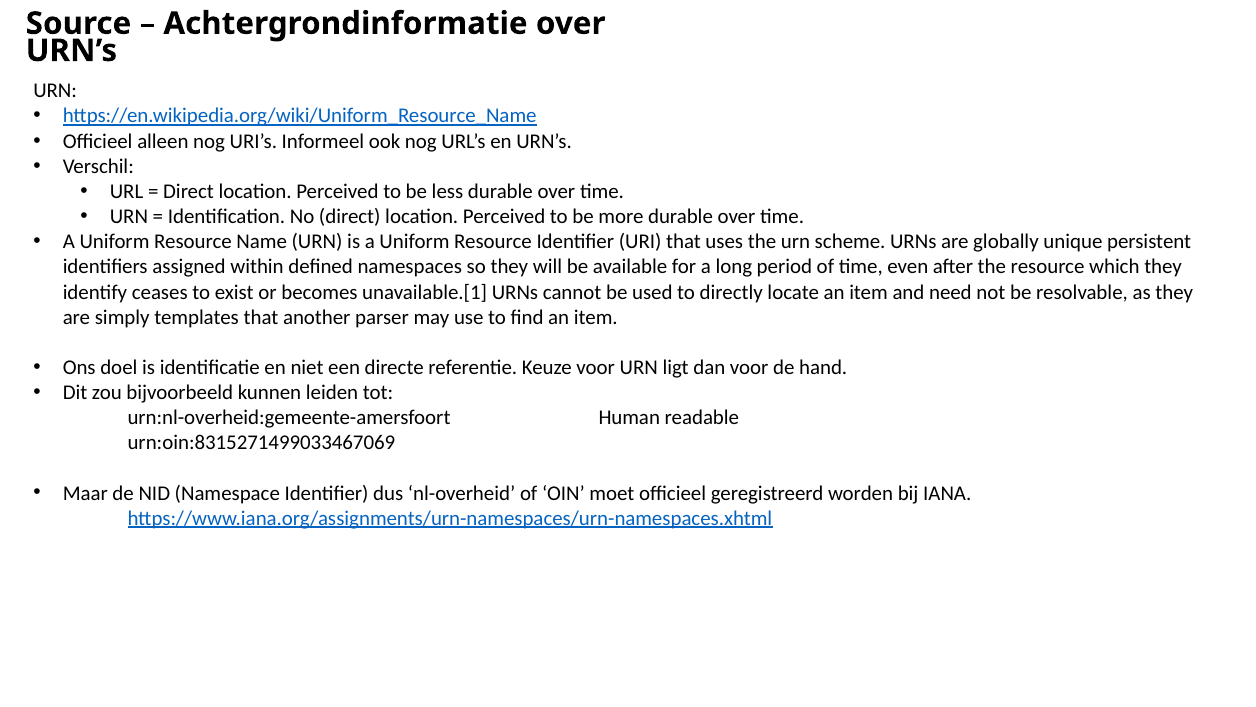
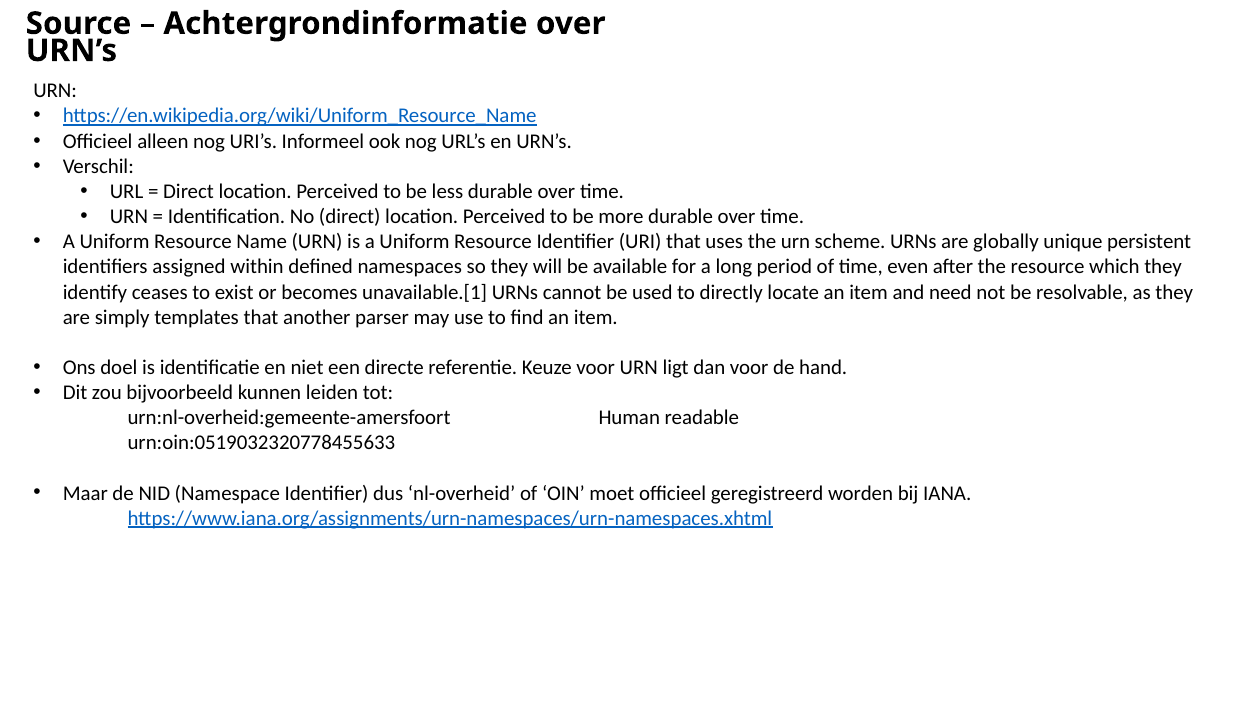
urn:oin:8315271499033467069: urn:oin:8315271499033467069 -> urn:oin:0519032320778455633
